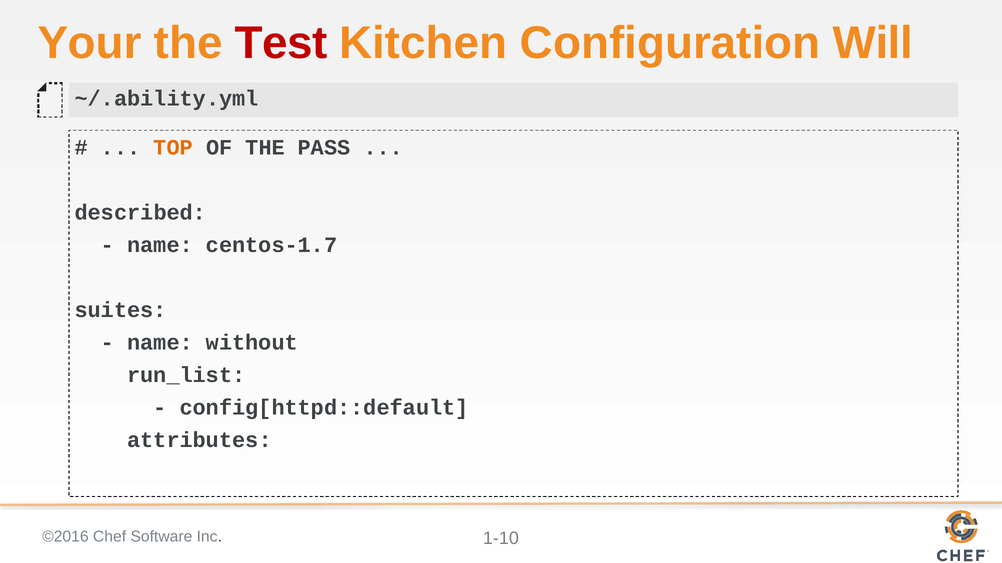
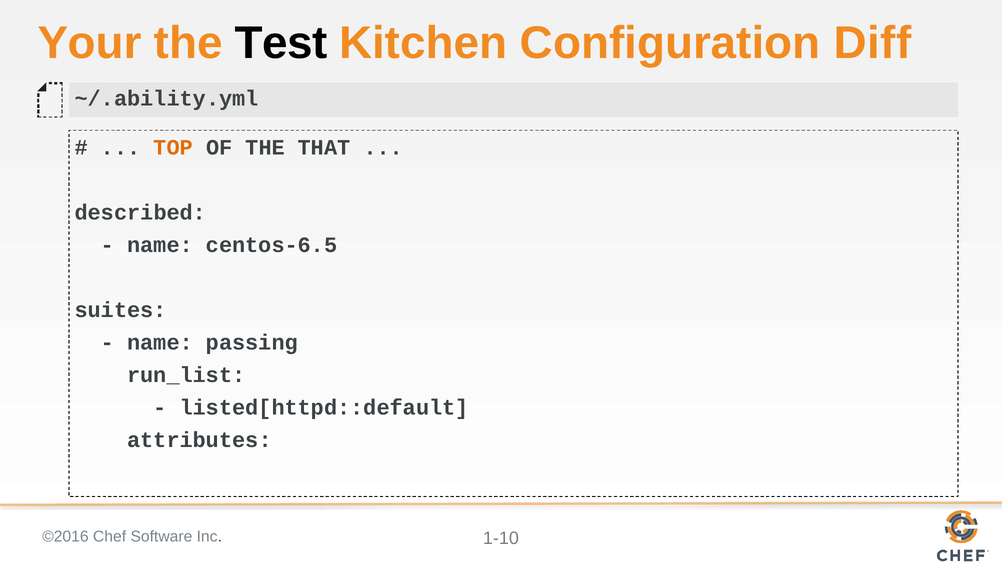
Test colour: red -> black
Will: Will -> Diff
PASS: PASS -> THAT
centos-1.7: centos-1.7 -> centos-6.5
without: without -> passing
config[httpd::default: config[httpd::default -> listed[httpd::default
